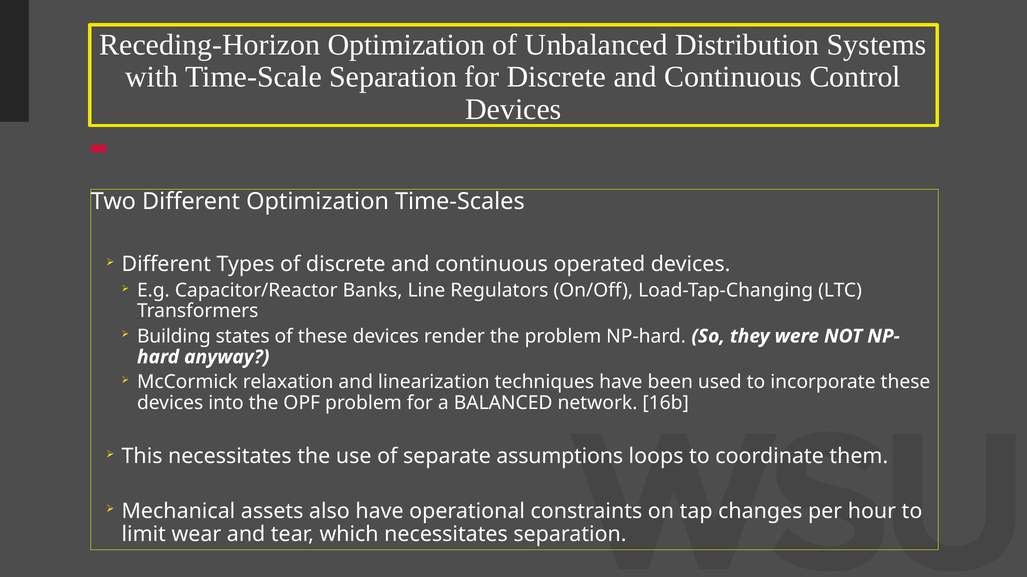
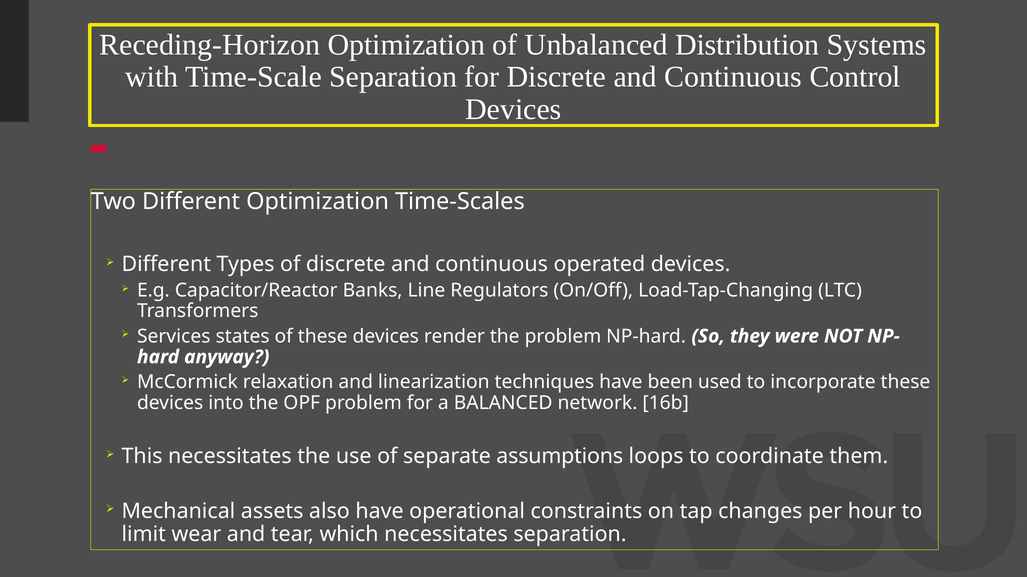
Building: Building -> Services
